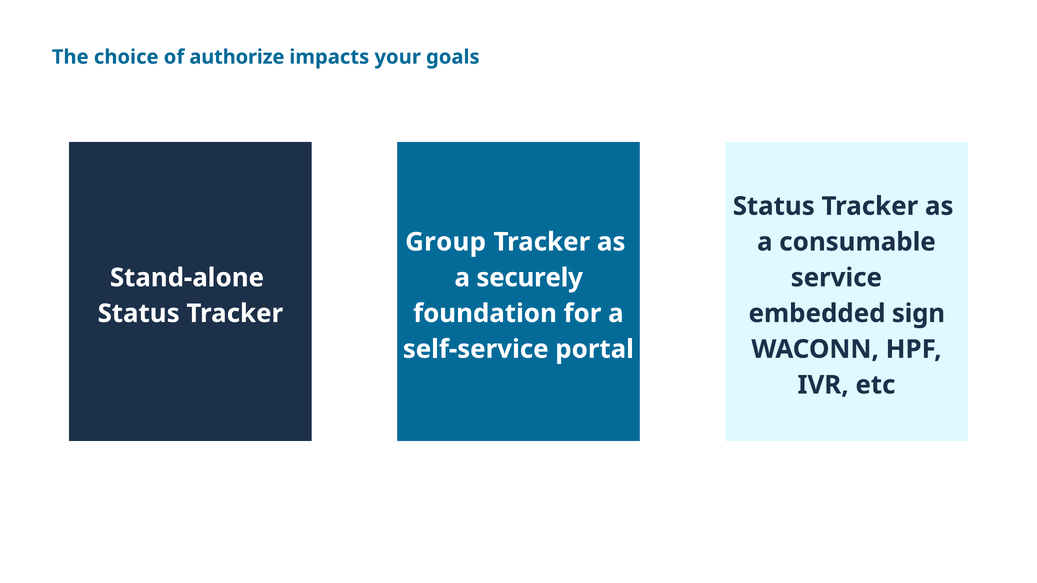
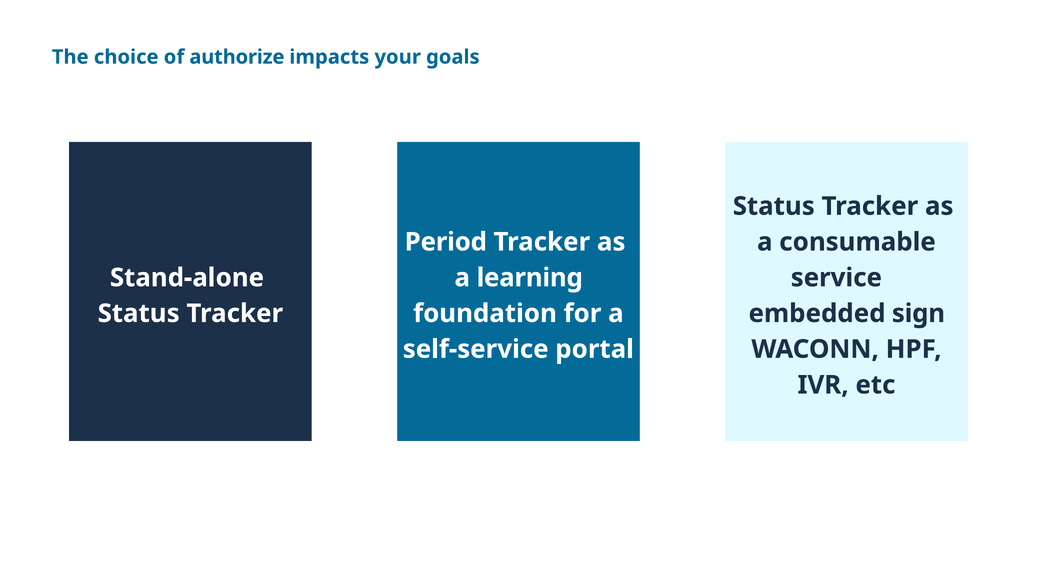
Group: Group -> Period
securely: securely -> learning
